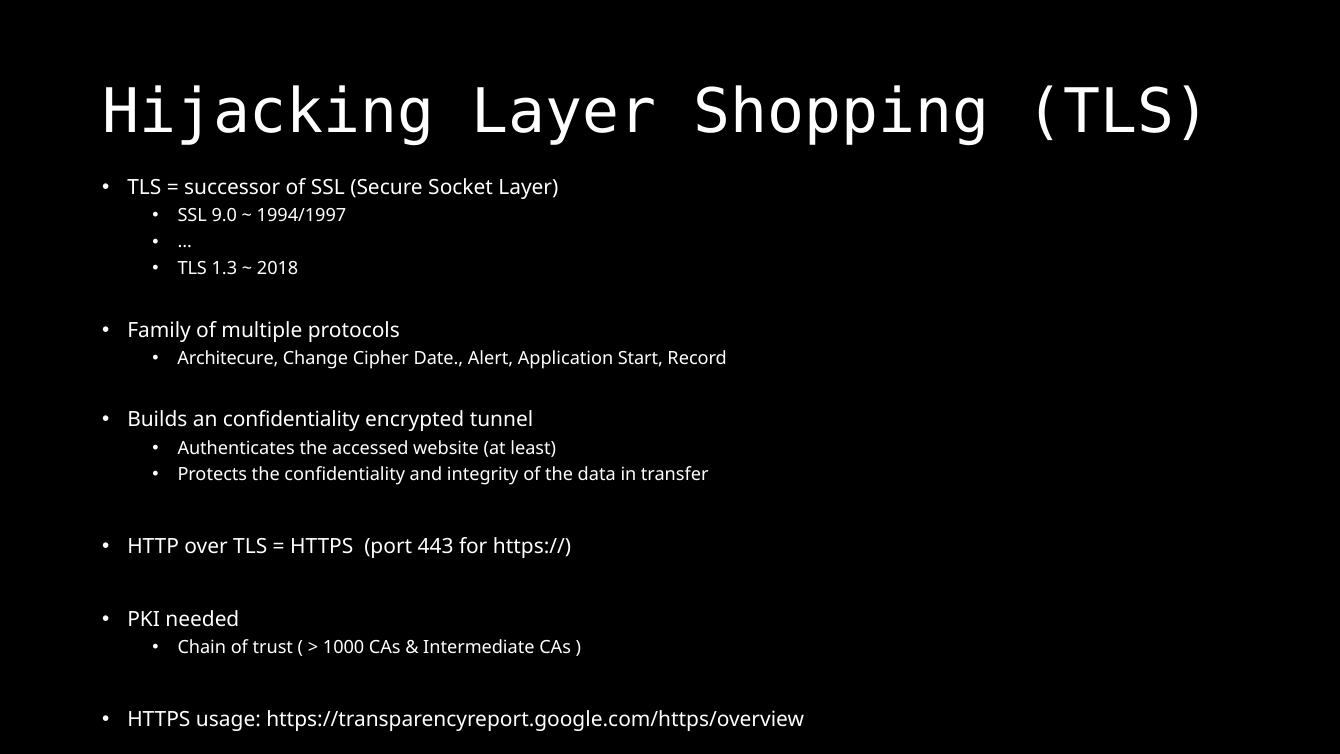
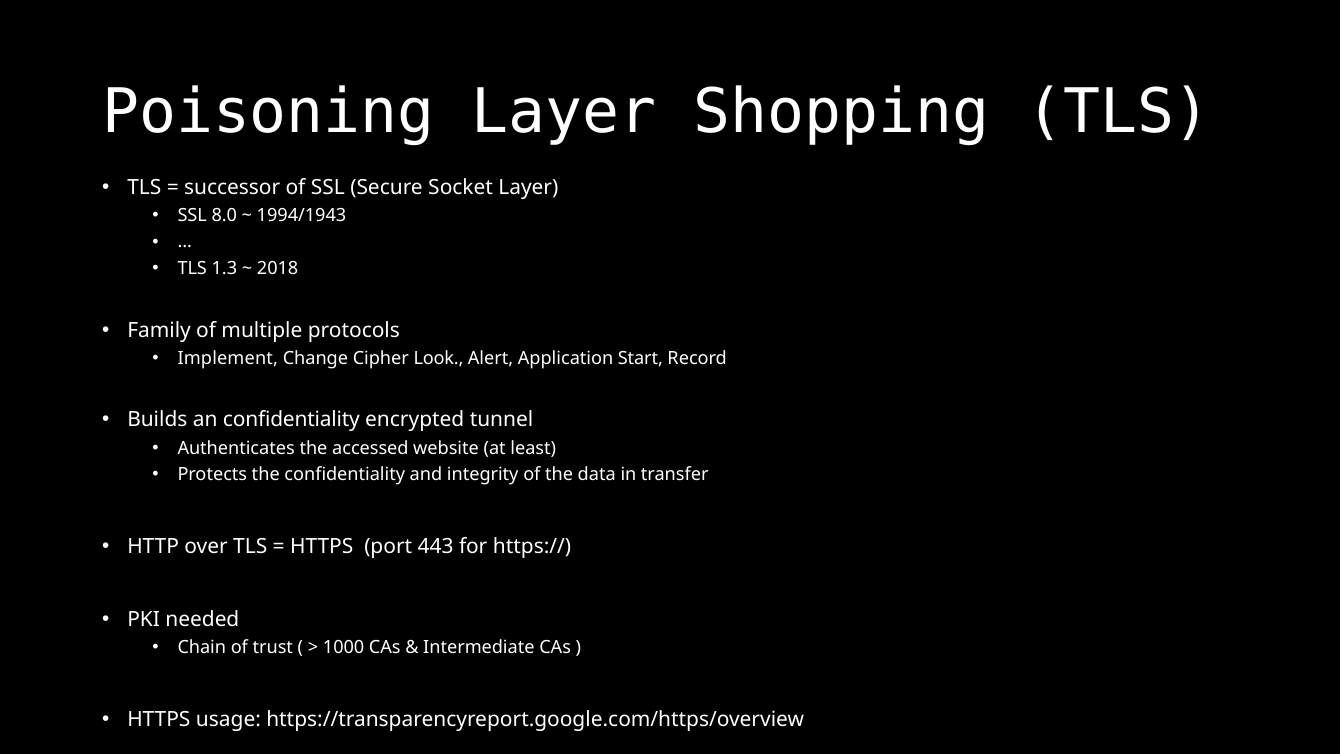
Hijacking: Hijacking -> Poisoning
9.0: 9.0 -> 8.0
1994/1997: 1994/1997 -> 1994/1943
Architecure: Architecure -> Implement
Date: Date -> Look
